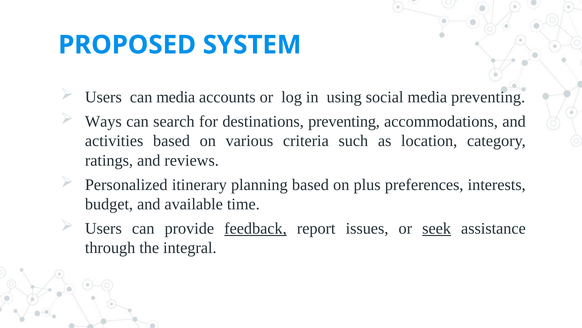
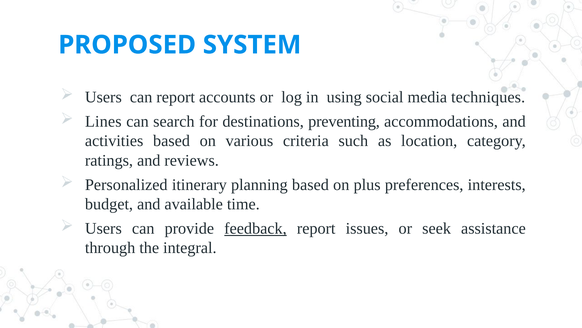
can media: media -> report
media preventing: preventing -> techniques
Ways: Ways -> Lines
seek underline: present -> none
